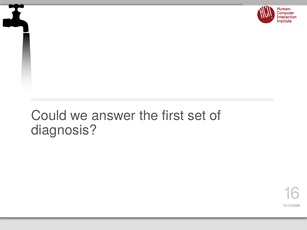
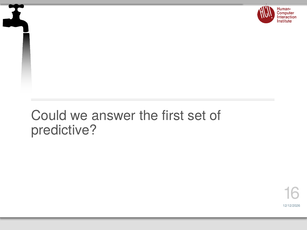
diagnosis: diagnosis -> predictive
